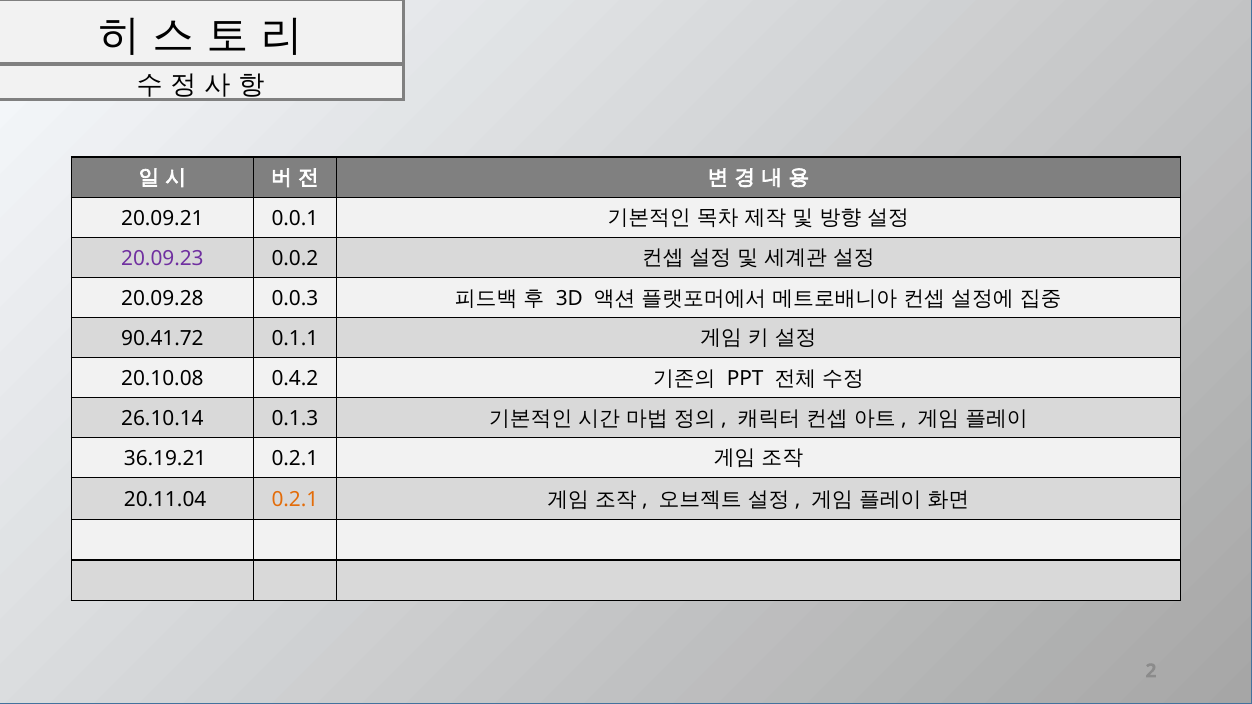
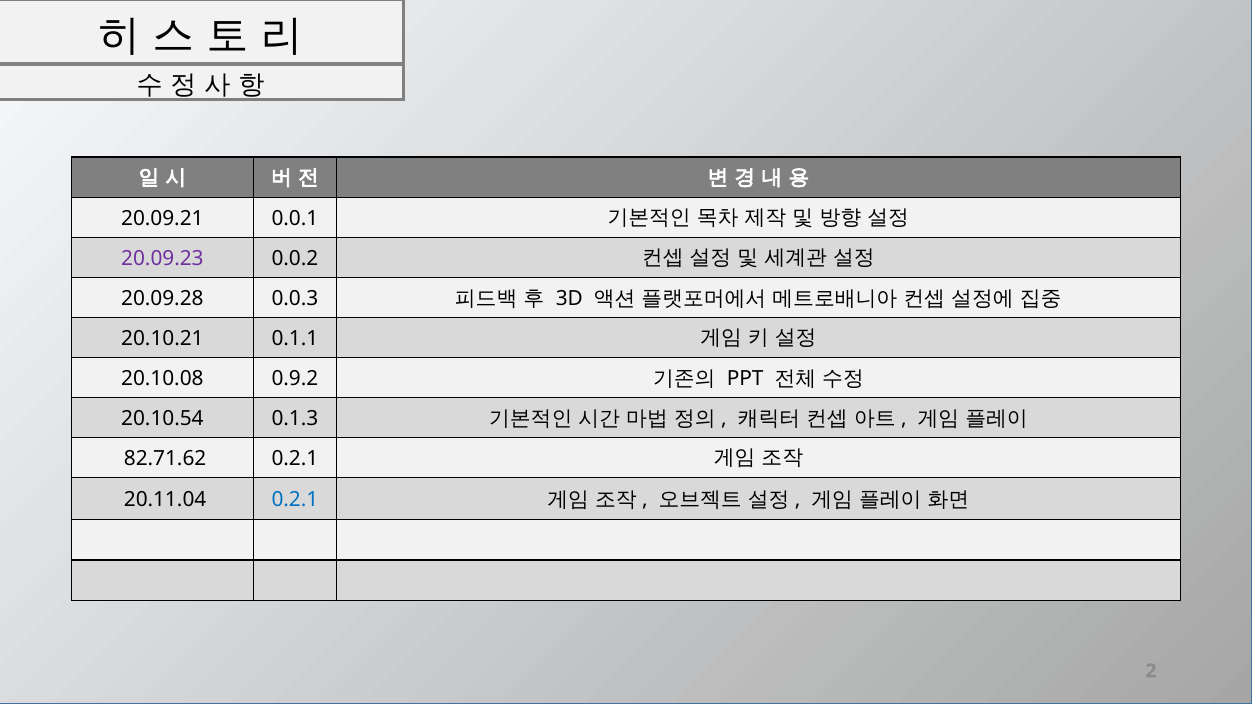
90.41.72: 90.41.72 -> 20.10.21
0.4.2: 0.4.2 -> 0.9.2
26.10.14: 26.10.14 -> 20.10.54
36.19.21: 36.19.21 -> 82.71.62
0.2.1 at (295, 500) colour: orange -> blue
